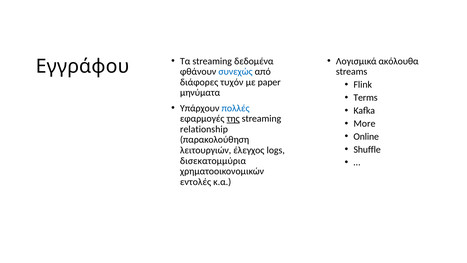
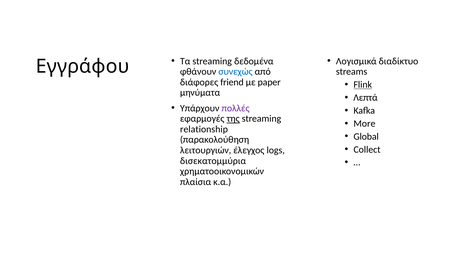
ακόλουθα: ακόλουθα -> διαδίκτυο
τυχόν: τυχόν -> friend
Flink underline: none -> present
Terms: Terms -> Λεπτά
πολλές colour: blue -> purple
Online: Online -> Global
Shuffle: Shuffle -> Collect
εντολές: εντολές -> πλαίσια
